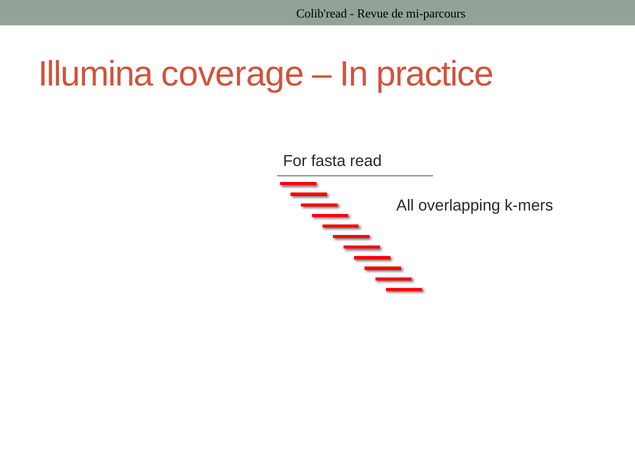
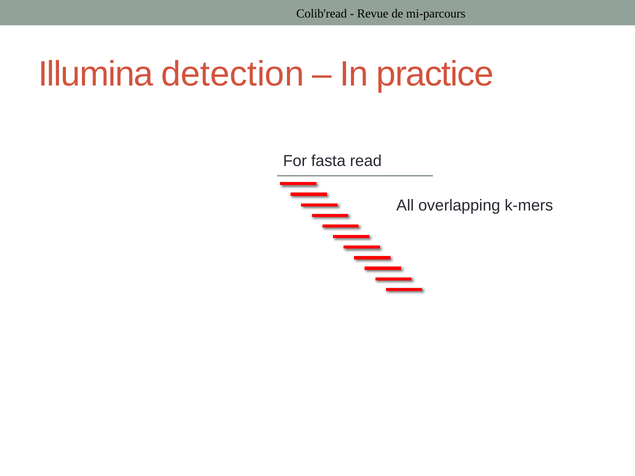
coverage: coverage -> detection
